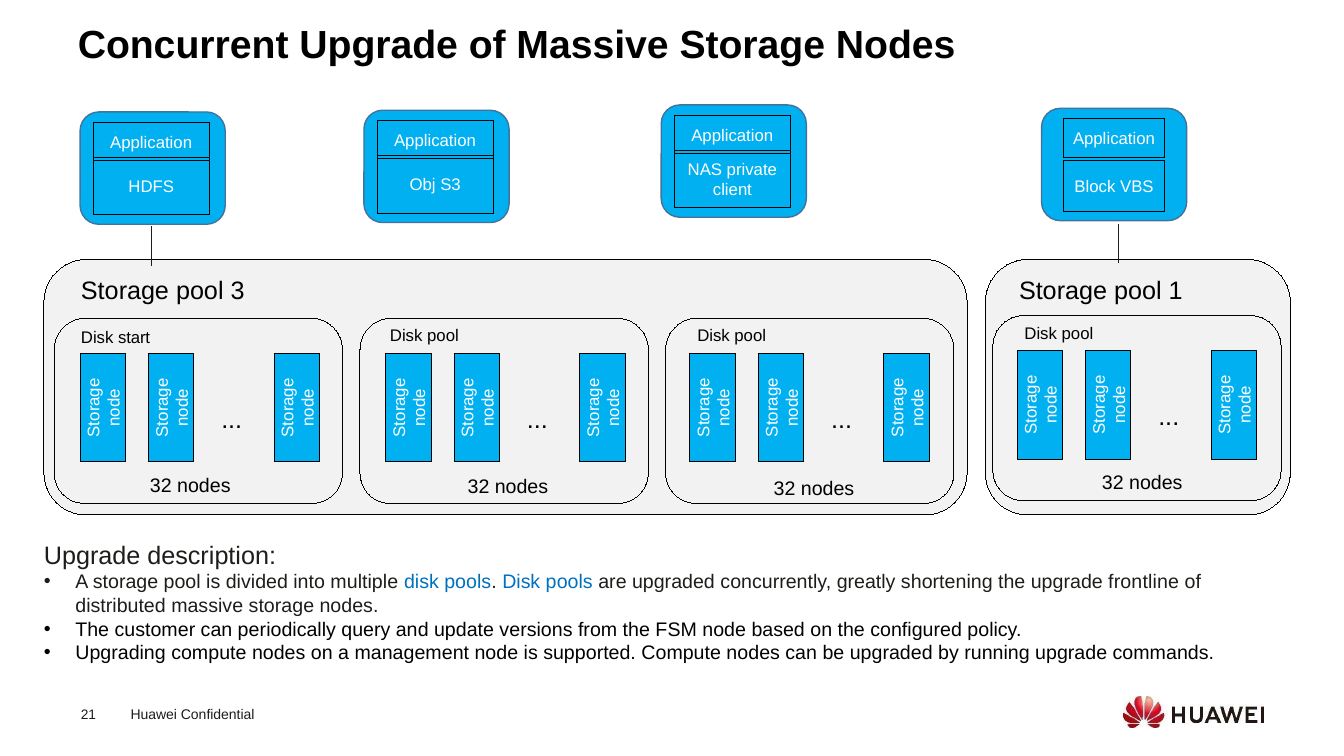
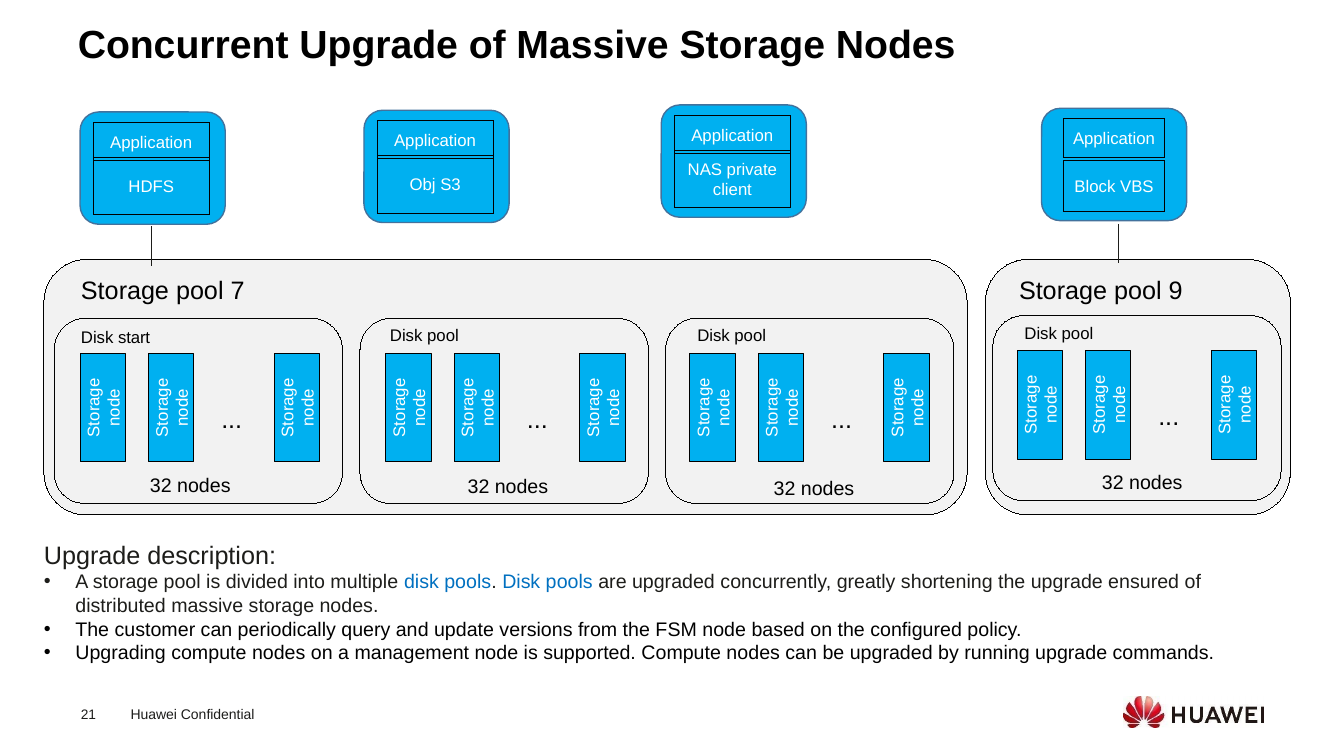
3: 3 -> 7
1: 1 -> 9
frontline: frontline -> ensured
